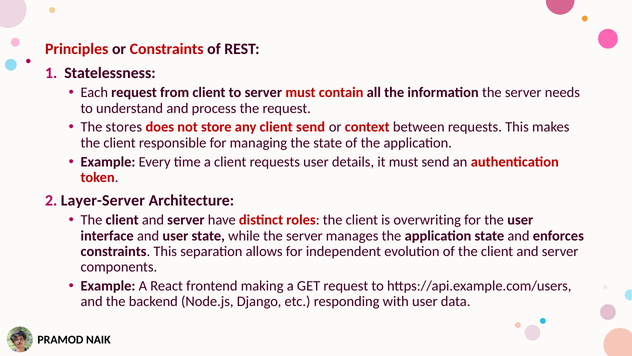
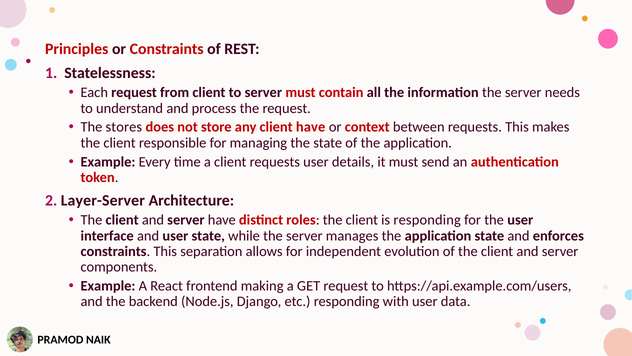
client send: send -> have
is overwriting: overwriting -> responding
